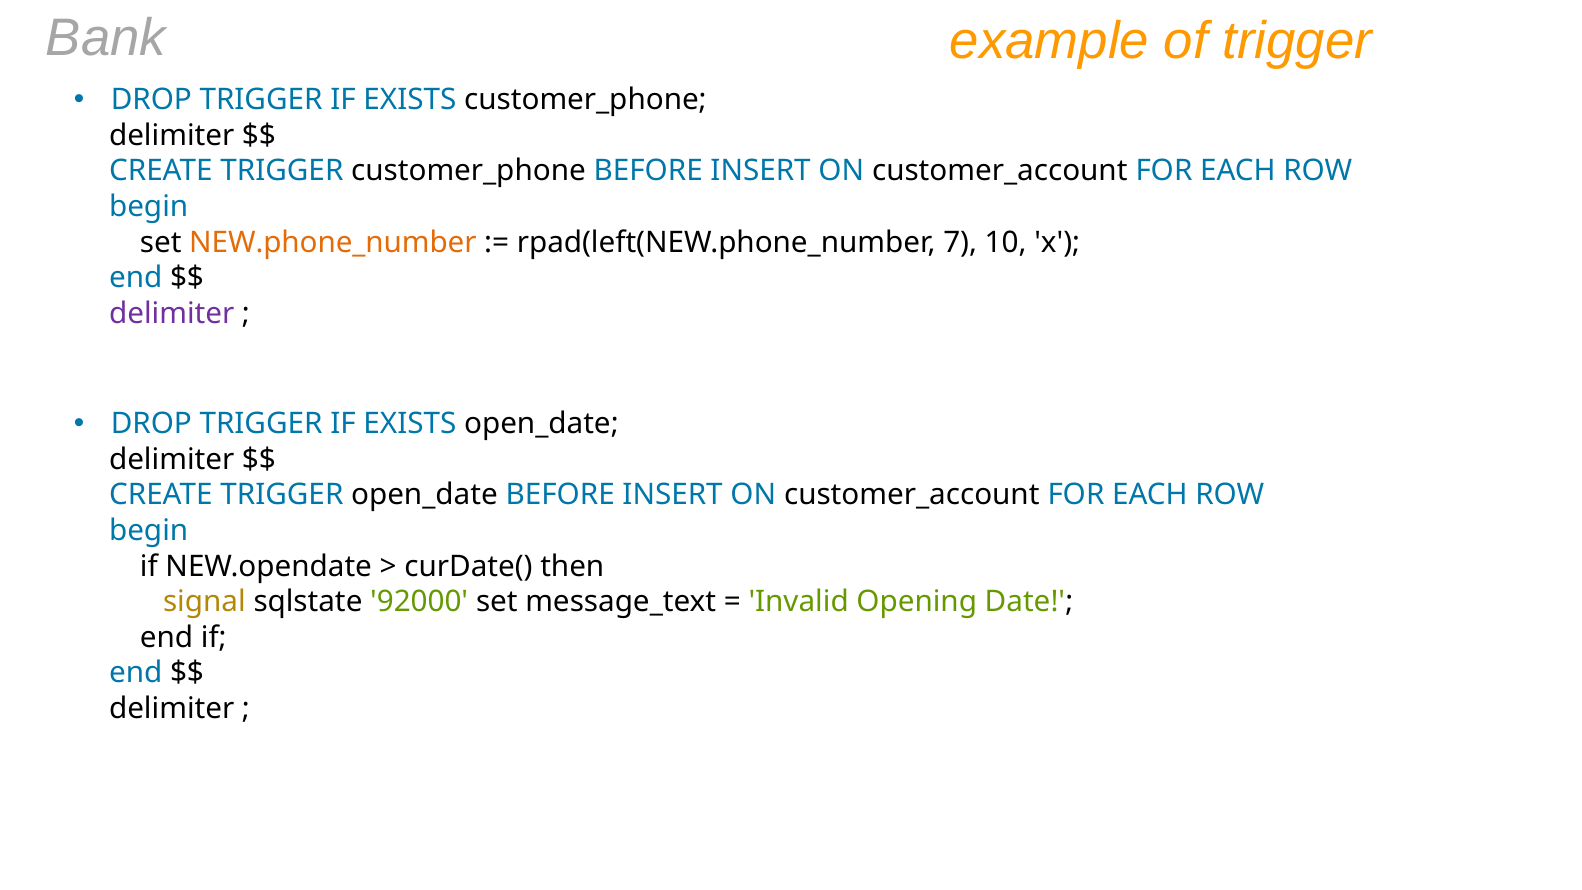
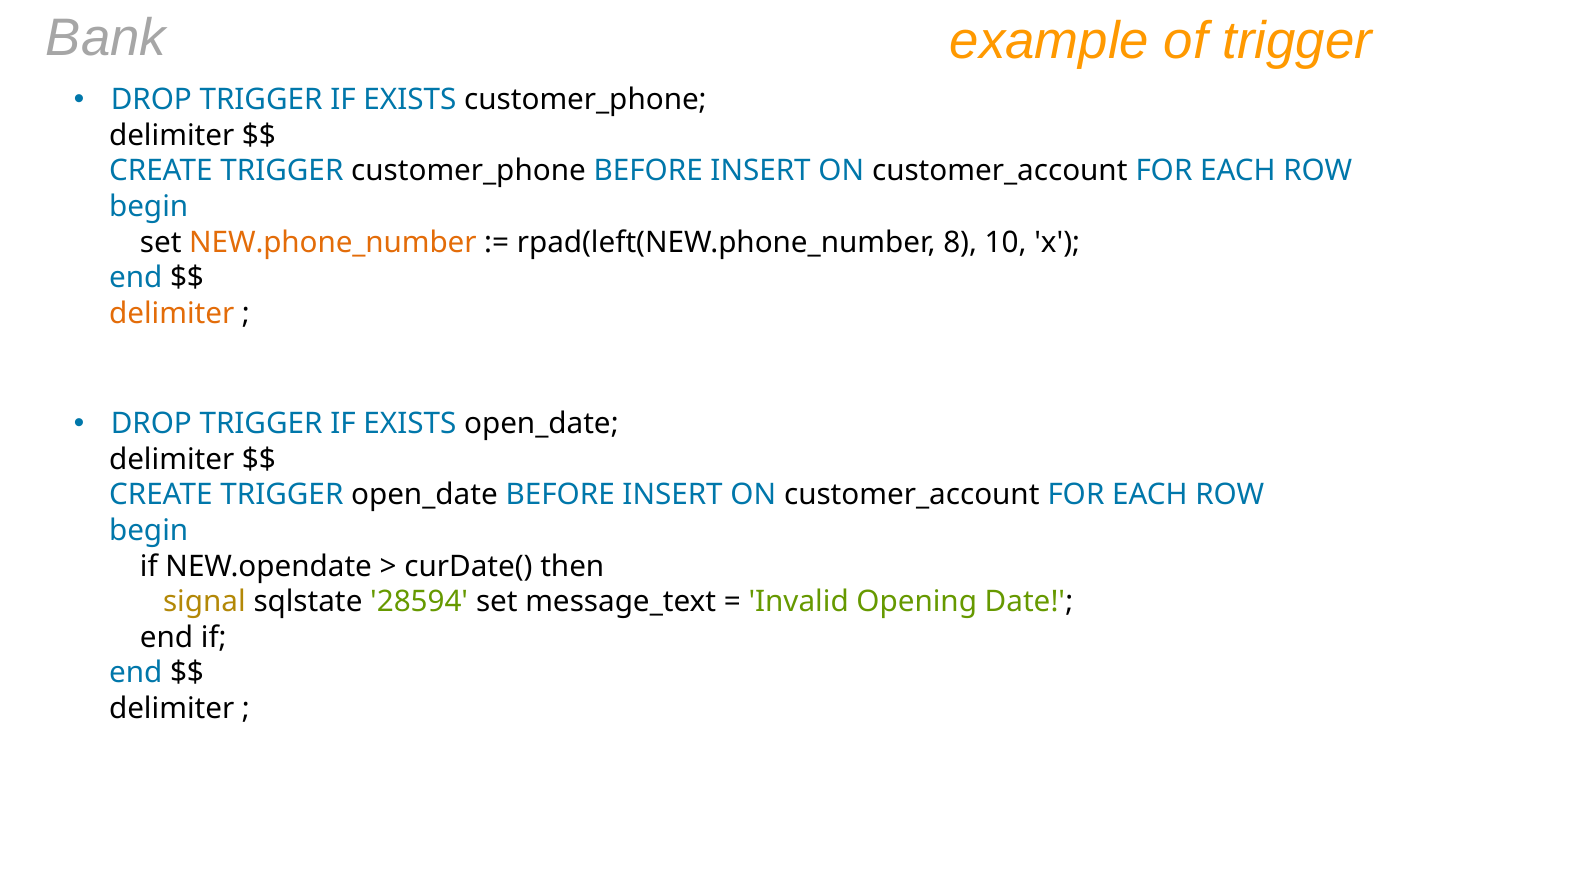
7: 7 -> 8
delimiter at (172, 314) colour: purple -> orange
92000: 92000 -> 28594
